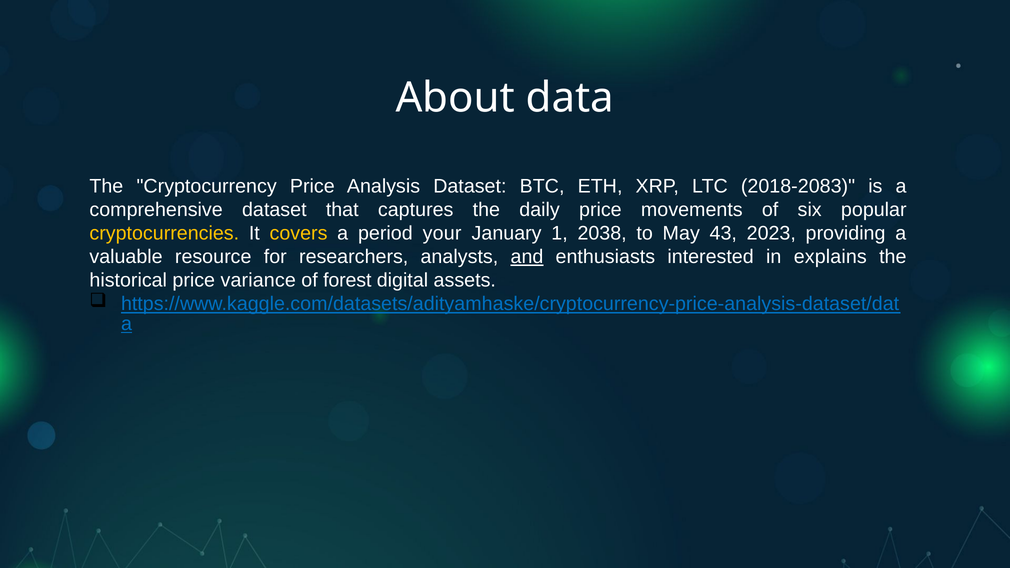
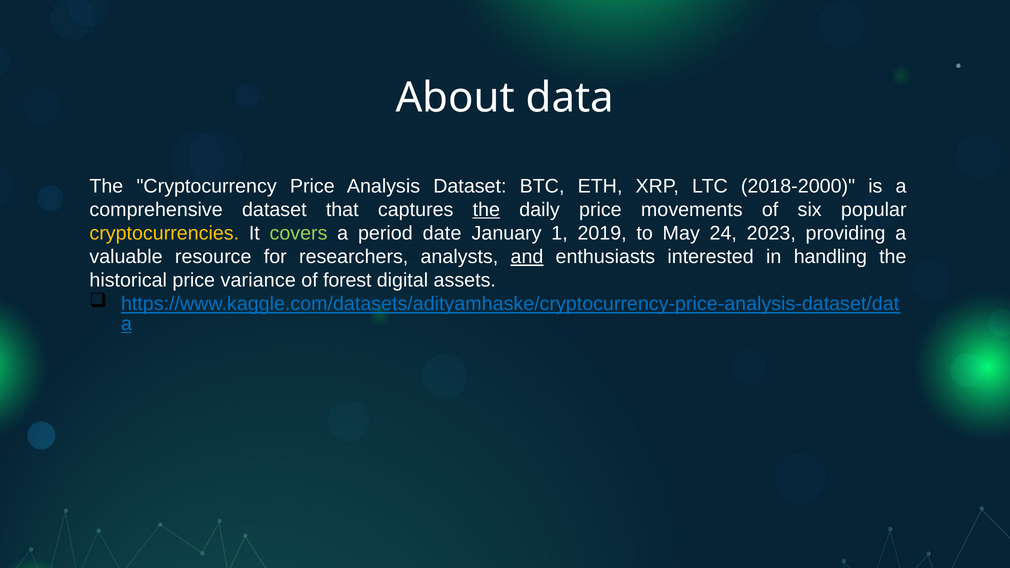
2018-2083: 2018-2083 -> 2018-2000
the at (486, 210) underline: none -> present
covers colour: yellow -> light green
your: your -> date
2038: 2038 -> 2019
43: 43 -> 24
explains: explains -> handling
